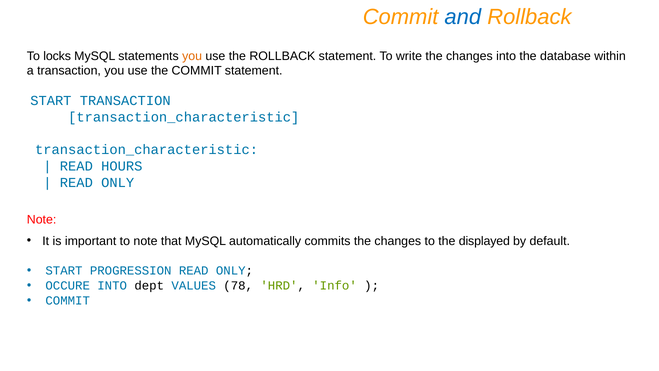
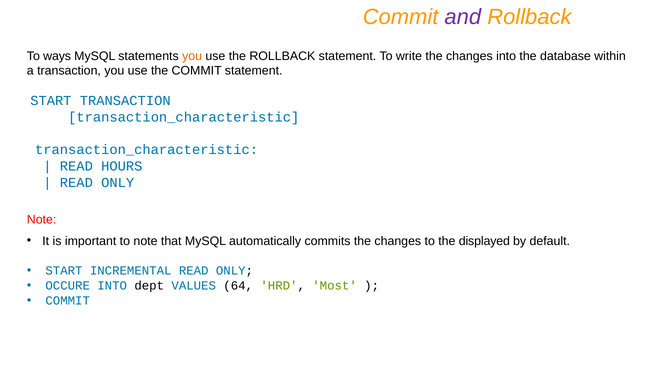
and colour: blue -> purple
locks: locks -> ways
PROGRESSION: PROGRESSION -> INCREMENTAL
78: 78 -> 64
Info: Info -> Most
